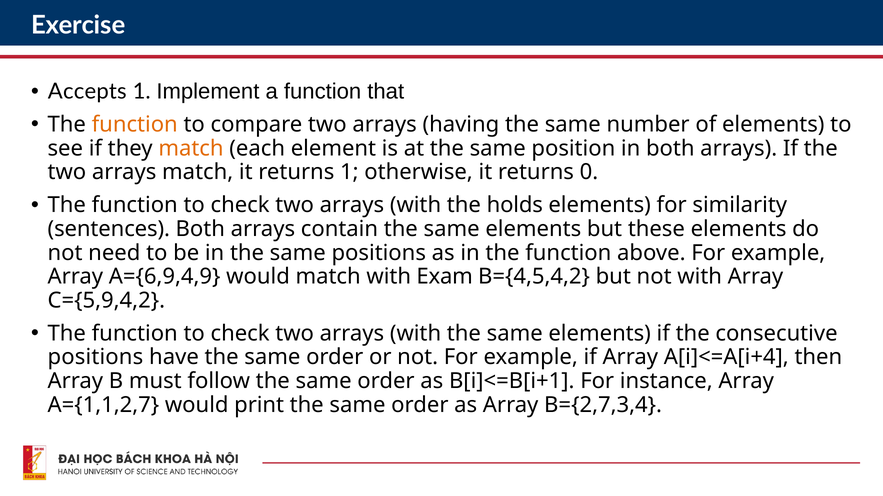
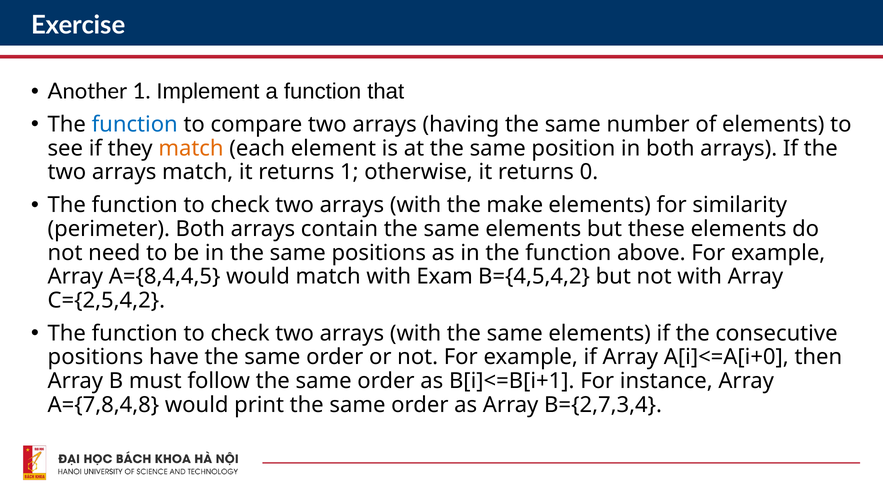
Accepts: Accepts -> Another
function at (135, 125) colour: orange -> blue
holds: holds -> make
sentences: sentences -> perimeter
A={6,9,4,9: A={6,9,4,9 -> A={8,4,4,5
C={5,9,4,2: C={5,9,4,2 -> C={2,5,4,2
A[i]<=A[i+4: A[i]<=A[i+4 -> A[i]<=A[i+0
A={1,1,2,7: A={1,1,2,7 -> A={7,8,4,8
